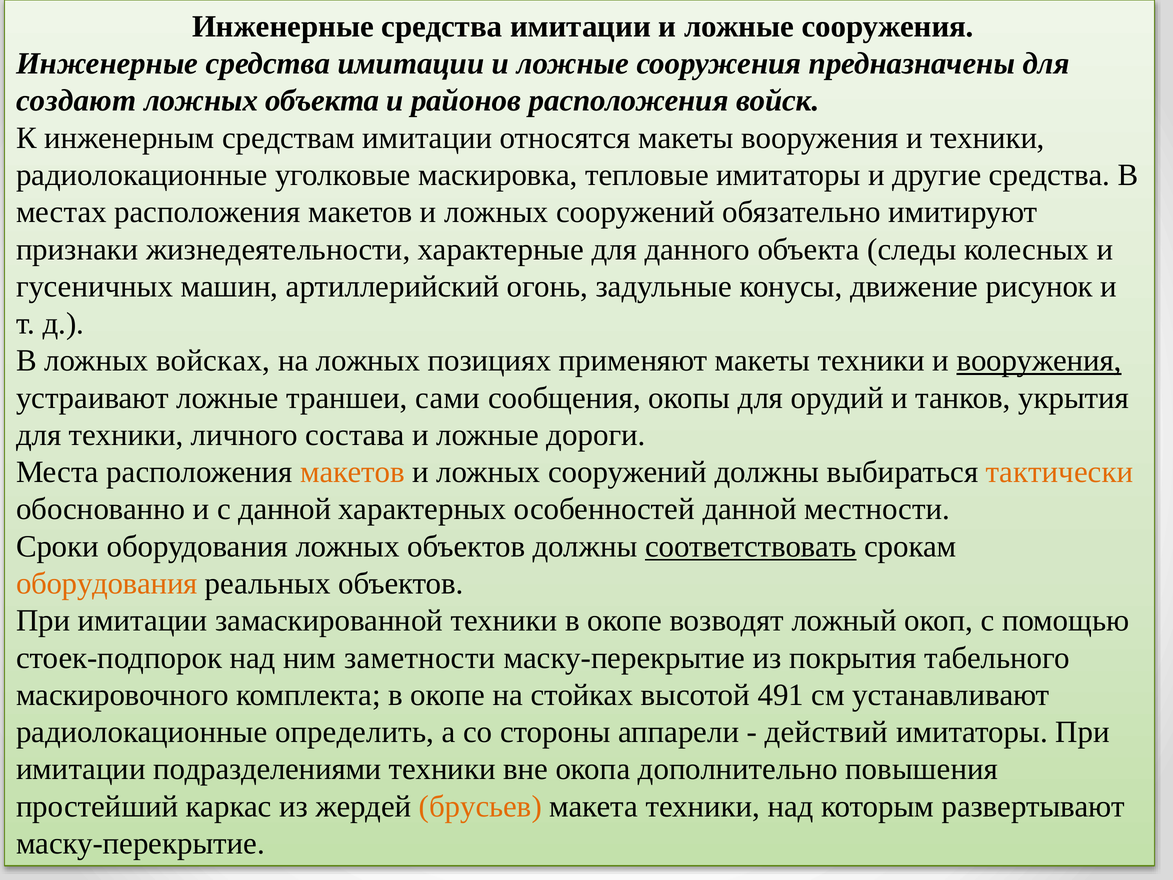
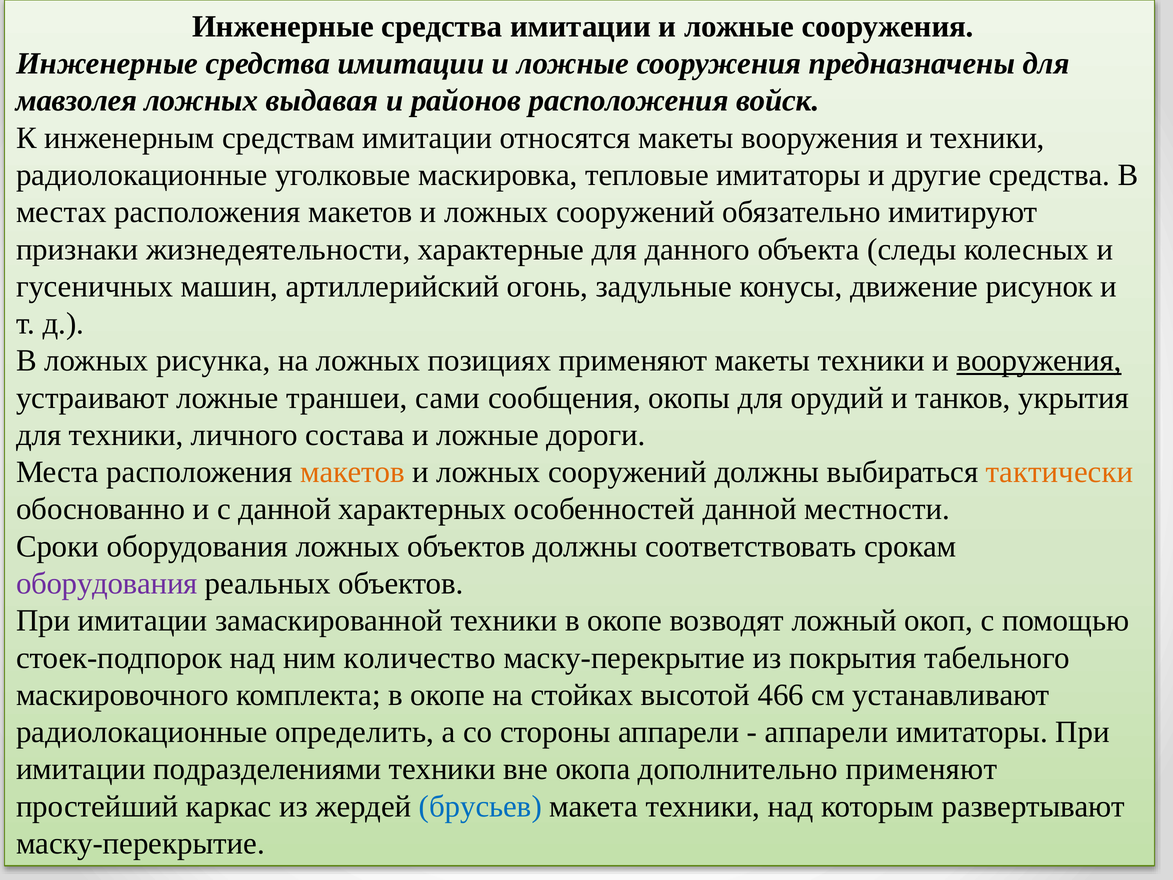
создают: создают -> мавзолея
ложных объекта: объекта -> выдавая
войсках: войсках -> рисунка
соответствовать underline: present -> none
оборудования at (107, 583) colour: orange -> purple
заметности: заметности -> количество
491: 491 -> 466
действий at (826, 732): действий -> аппарели
дополнительно повышения: повышения -> применяют
брусьев colour: orange -> blue
